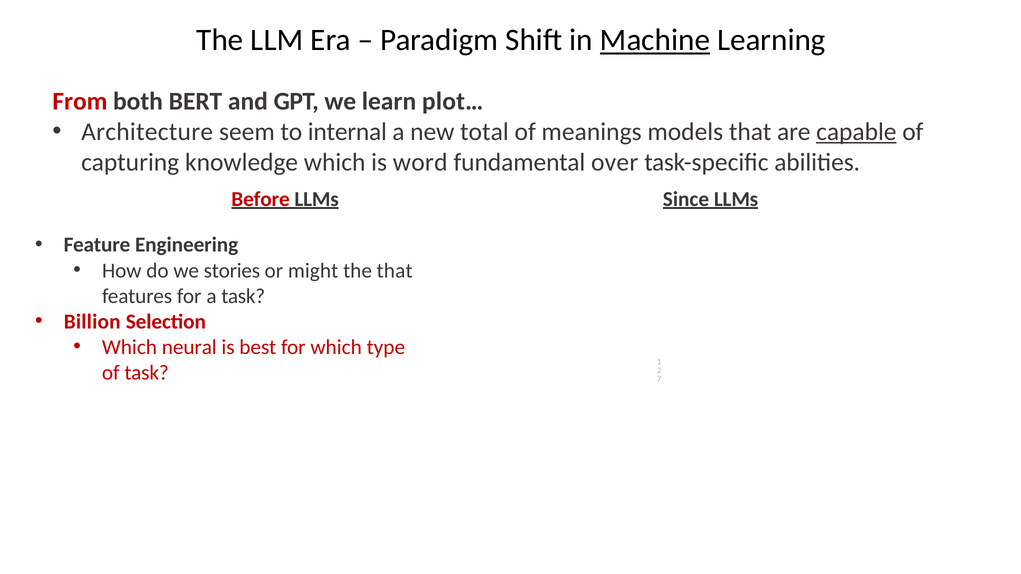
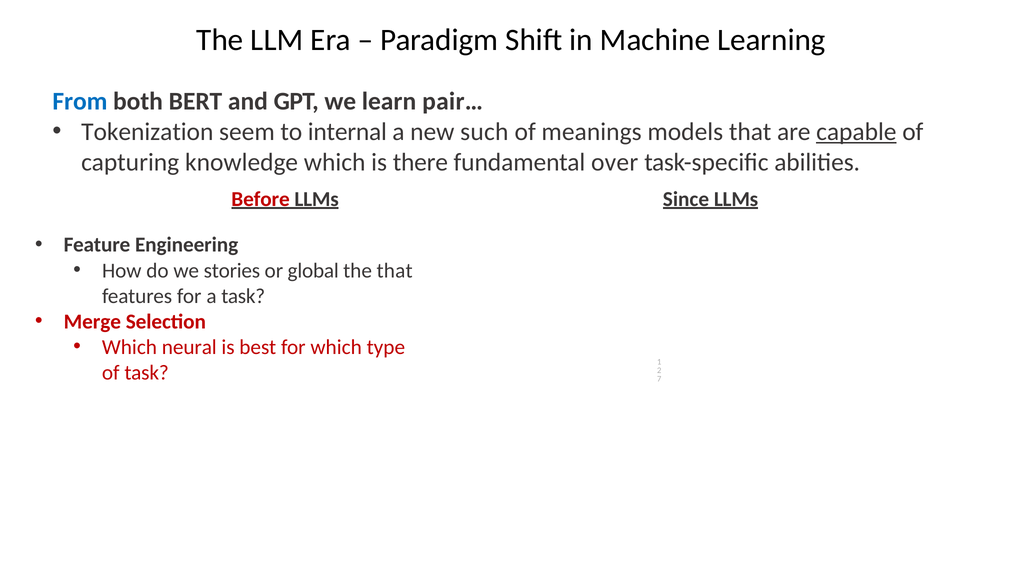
Machine underline: present -> none
From colour: red -> blue
plot…: plot… -> pair…
Architecture: Architecture -> Tokenization
total: total -> such
word: word -> there
might: might -> global
Billion: Billion -> Merge
